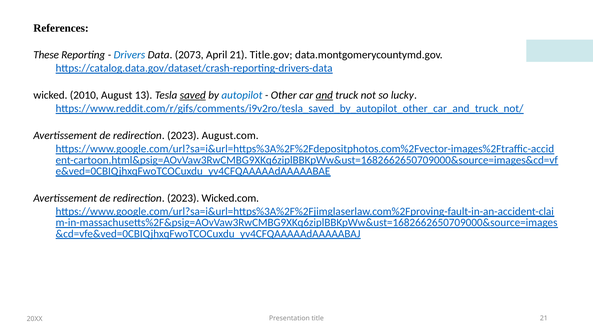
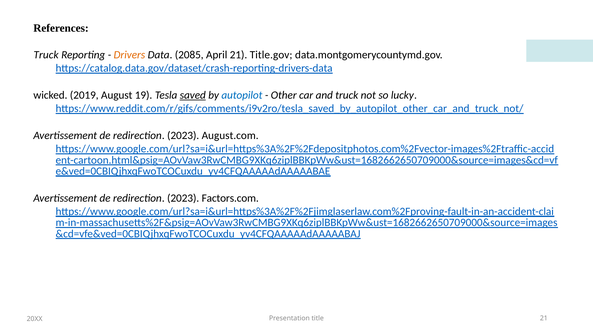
These at (46, 55): These -> Truck
Drivers colour: blue -> orange
2073: 2073 -> 2085
2010: 2010 -> 2019
13: 13 -> 19
and underline: present -> none
Wicked.com: Wicked.com -> Factors.com
